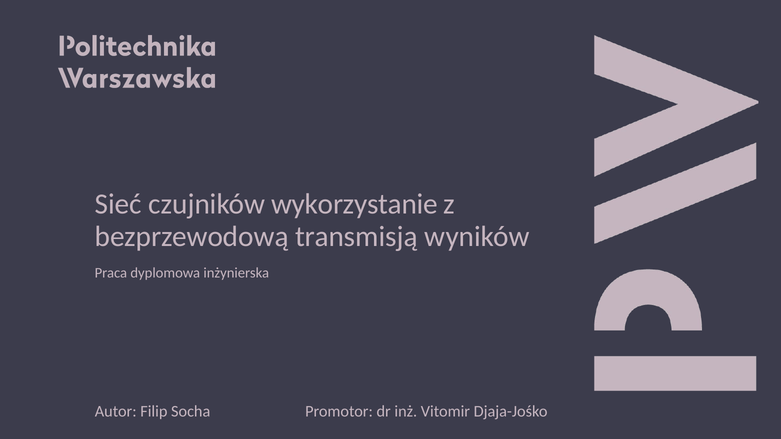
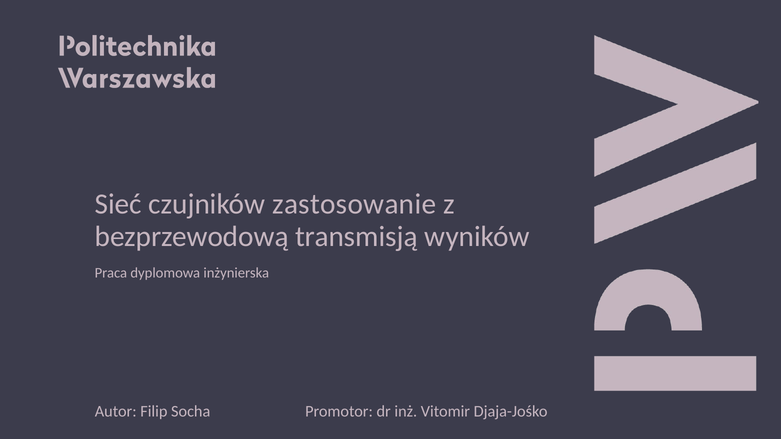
wykorzystanie: wykorzystanie -> zastosowanie
